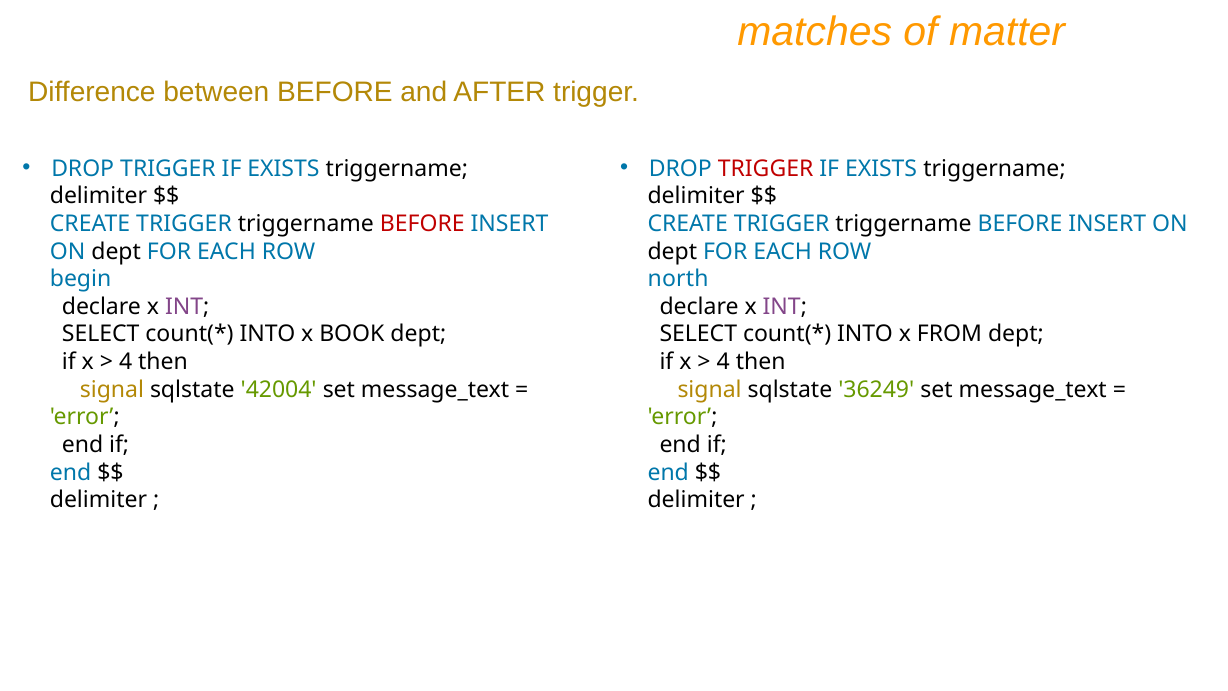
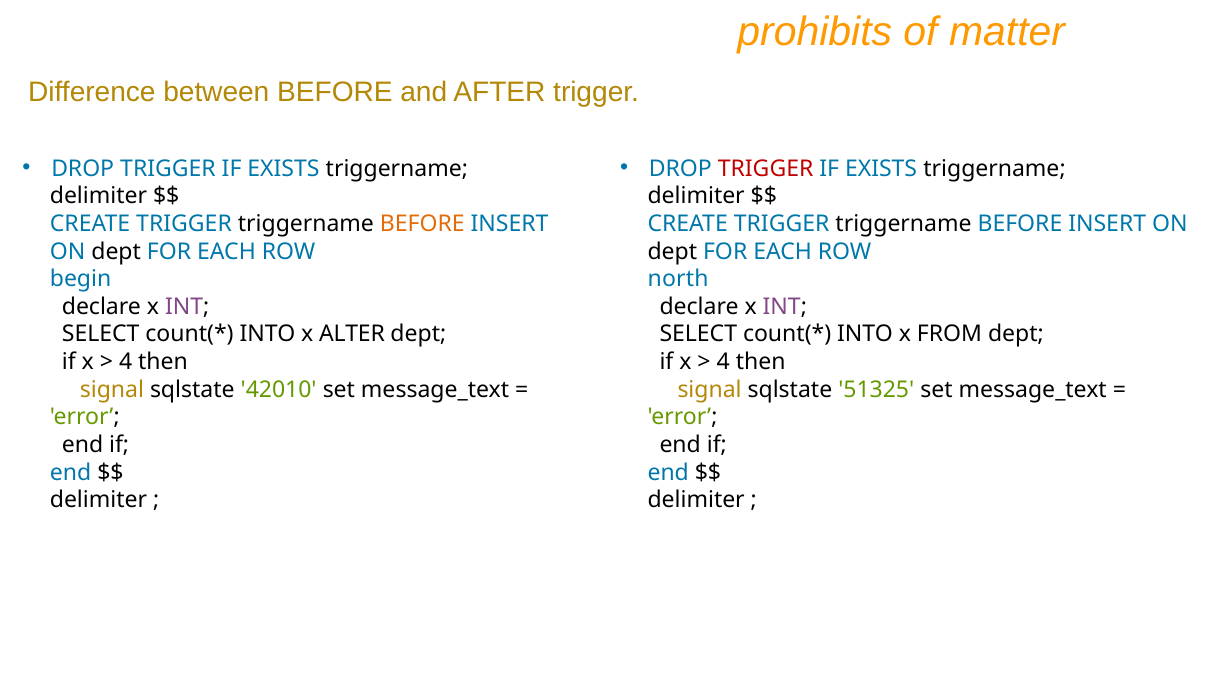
matches: matches -> prohibits
BEFORE at (422, 224) colour: red -> orange
BOOK: BOOK -> ALTER
42004: 42004 -> 42010
36249: 36249 -> 51325
